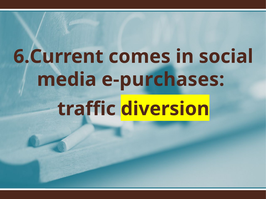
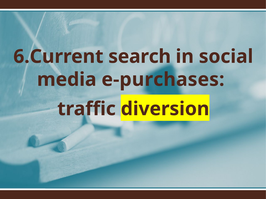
comes: comes -> search
